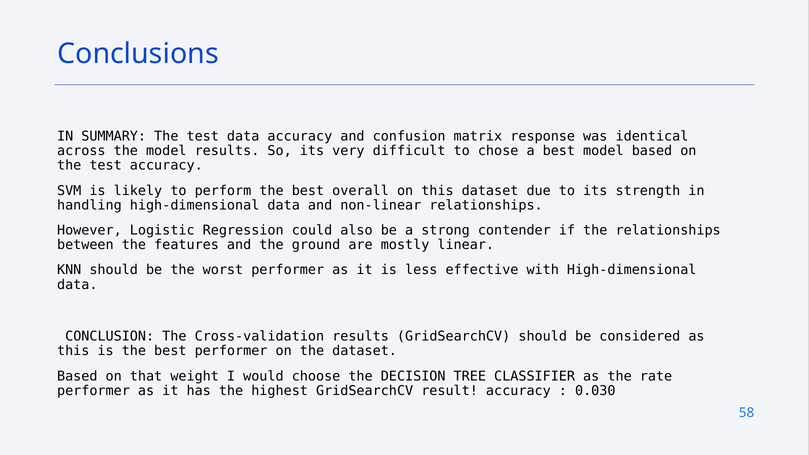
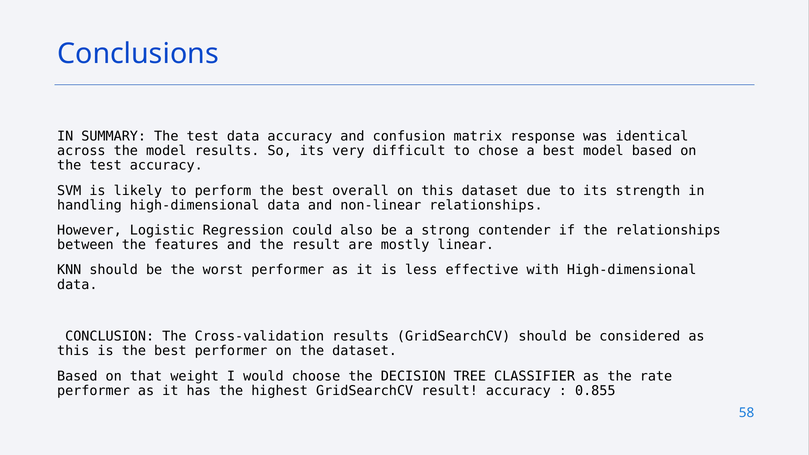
the ground: ground -> result
0.030: 0.030 -> 0.855
